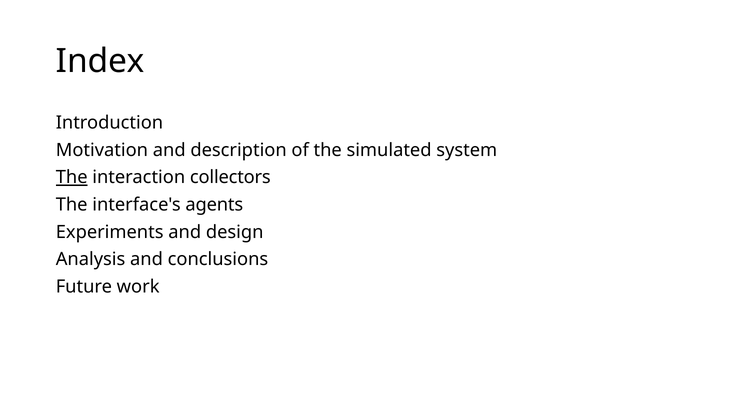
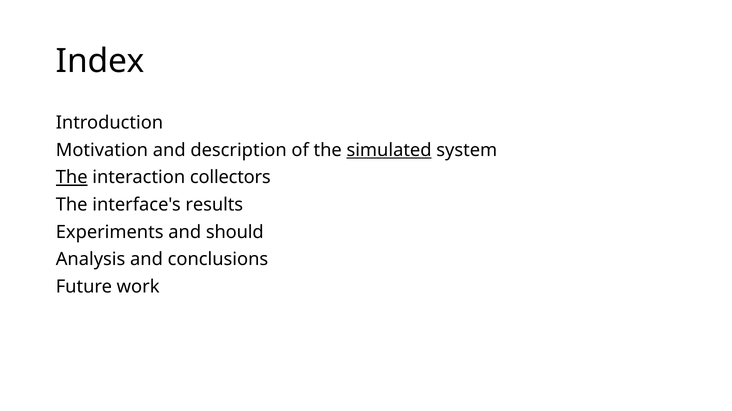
simulated underline: none -> present
agents: agents -> results
design: design -> should
